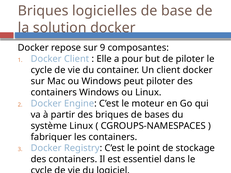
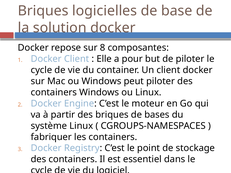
9: 9 -> 8
